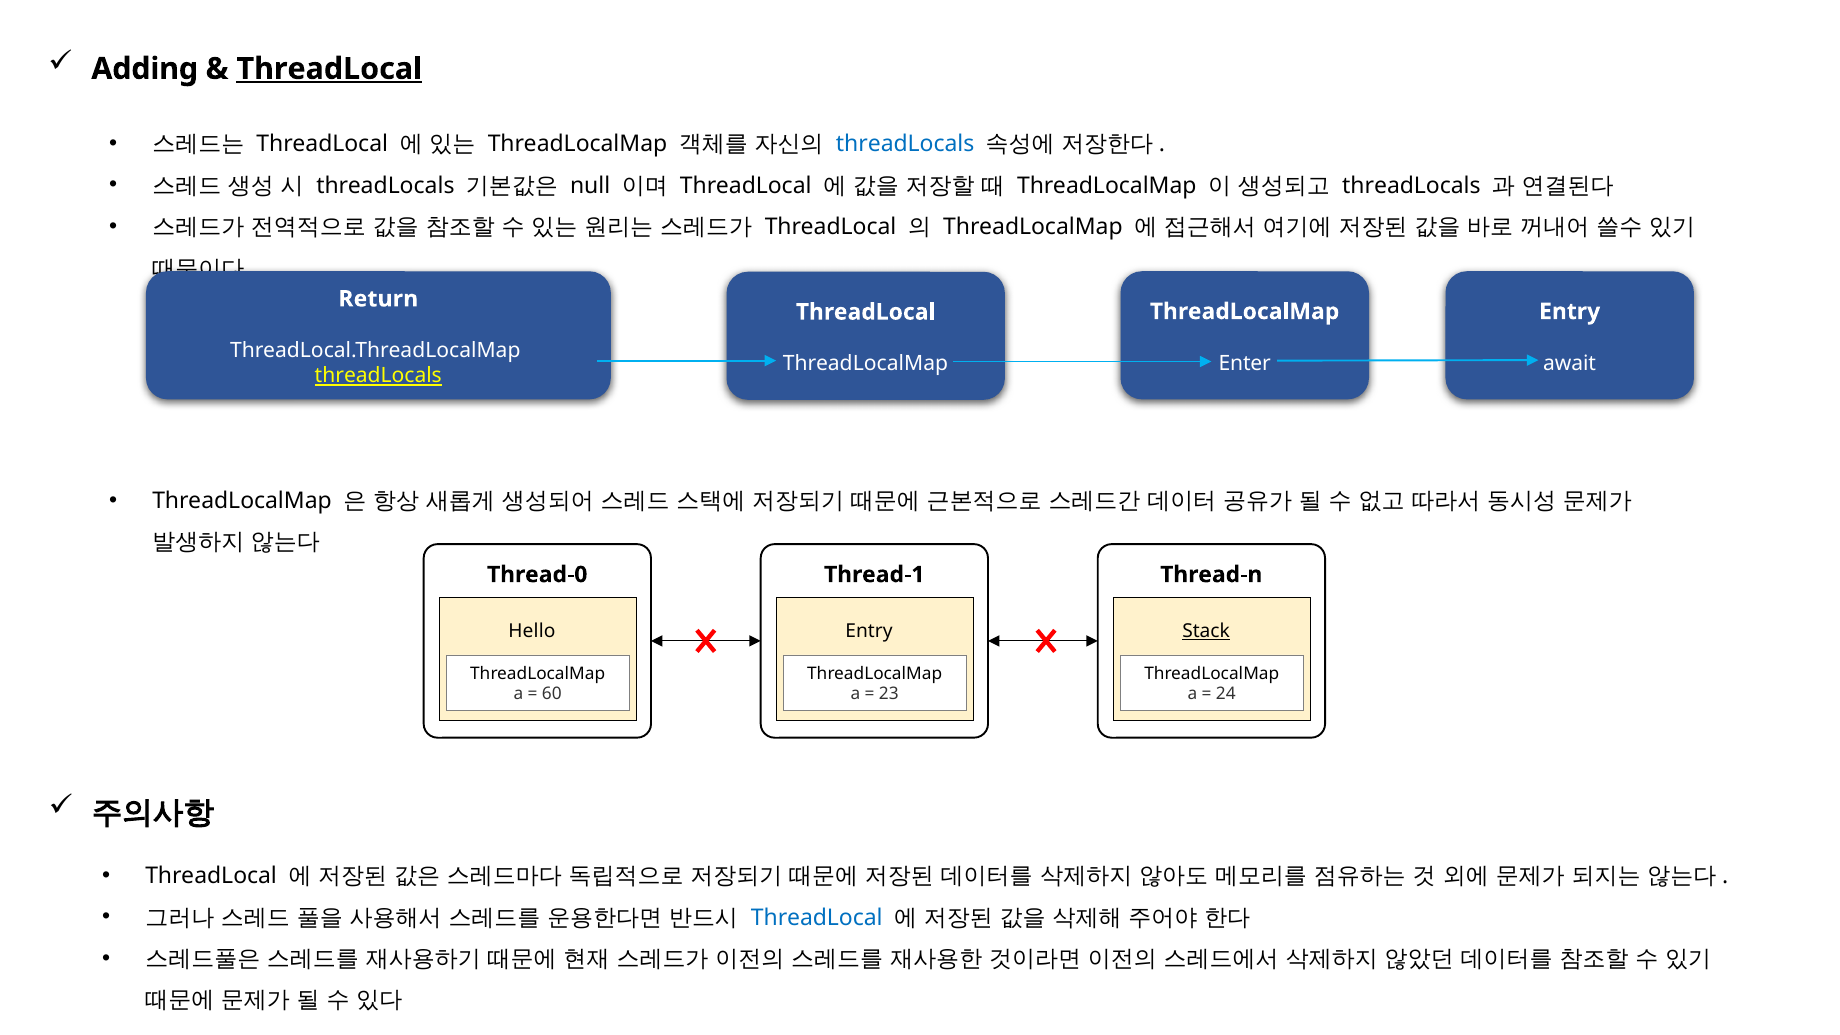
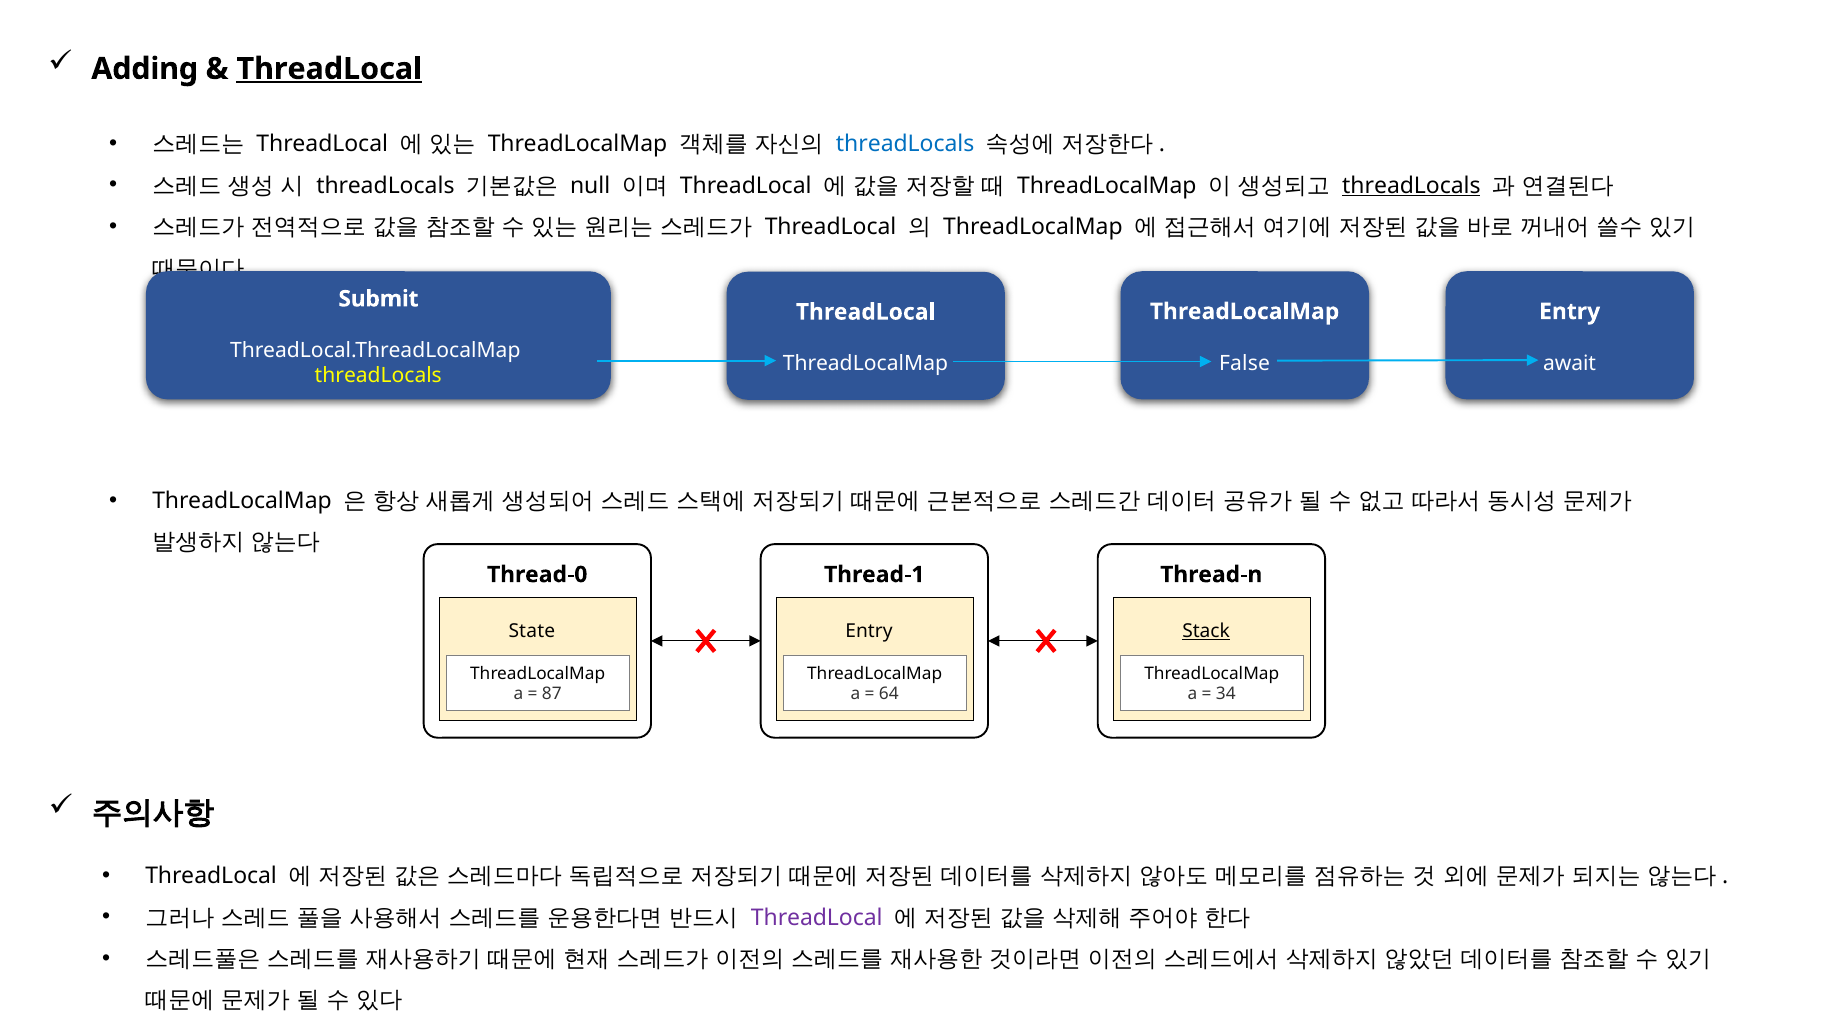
threadLocals at (1411, 186) underline: none -> present
Return: Return -> Submit
Enter: Enter -> False
threadLocals at (378, 376) underline: present -> none
Hello: Hello -> State
60: 60 -> 87
23: 23 -> 64
24: 24 -> 34
ThreadLocal at (817, 917) colour: blue -> purple
